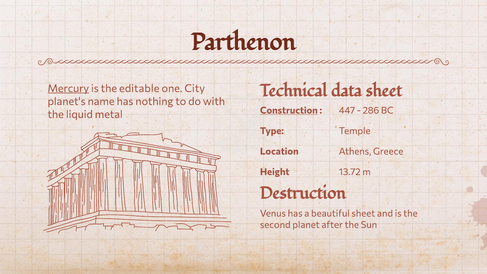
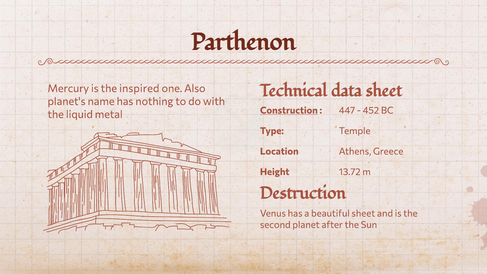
Mercury underline: present -> none
editable: editable -> inspired
City: City -> Also
286: 286 -> 452
